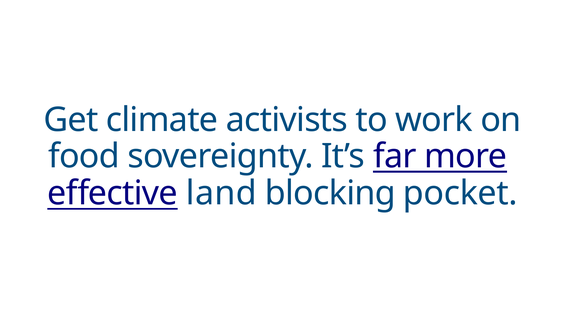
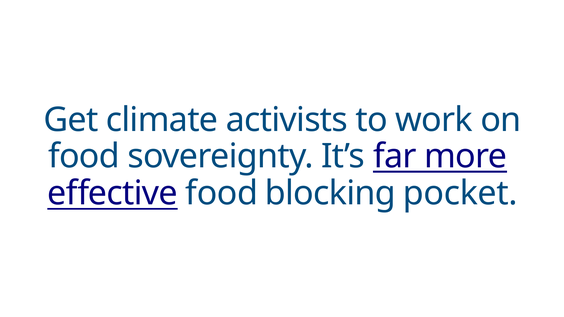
land at (221, 193): land -> food
